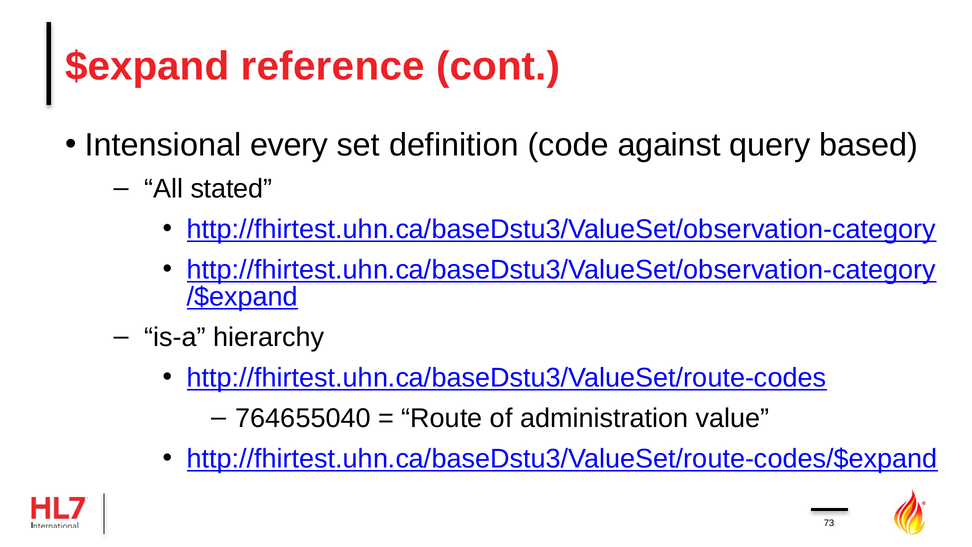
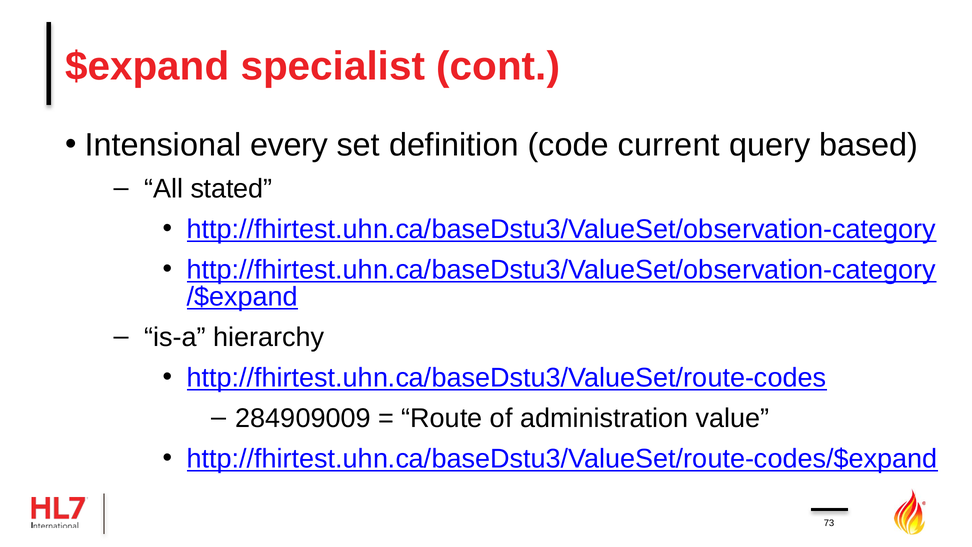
reference: reference -> specialist
against: against -> current
764655040: 764655040 -> 284909009
